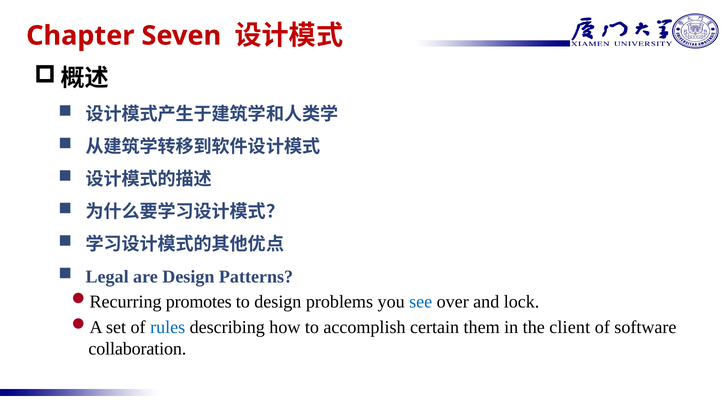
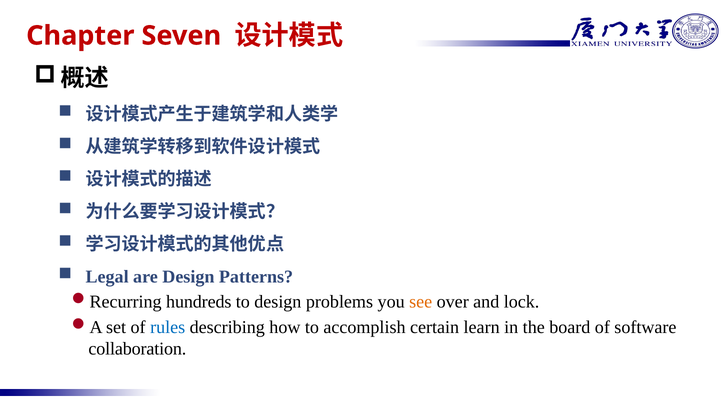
promotes: promotes -> hundreds
see colour: blue -> orange
them: them -> learn
client: client -> board
